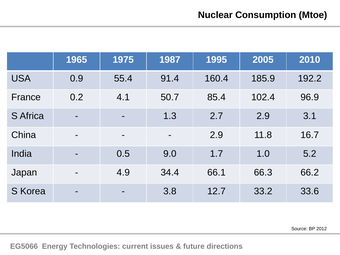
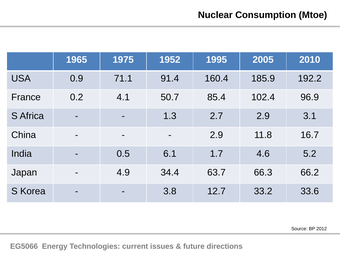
1987: 1987 -> 1952
55.4: 55.4 -> 71.1
9.0: 9.0 -> 6.1
1.0: 1.0 -> 4.6
66.1: 66.1 -> 63.7
